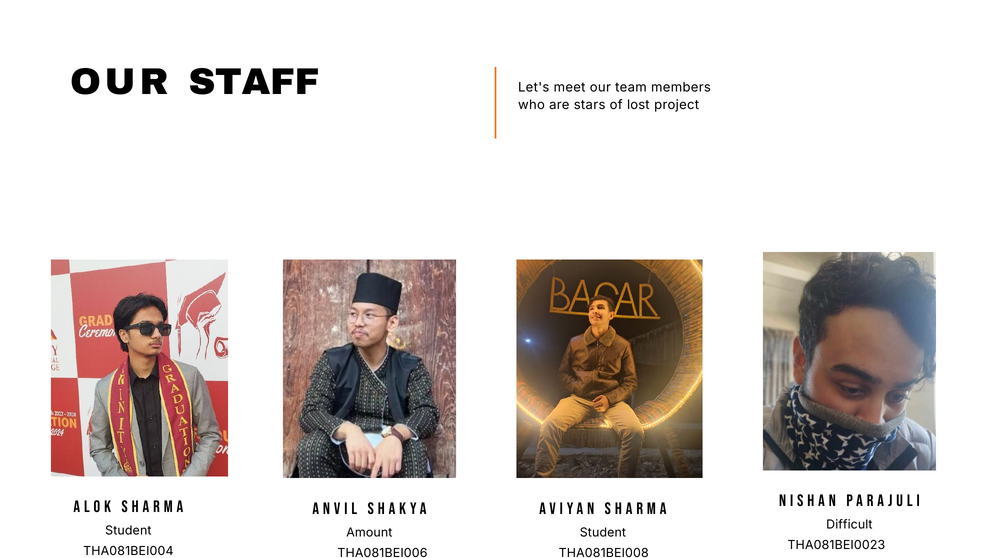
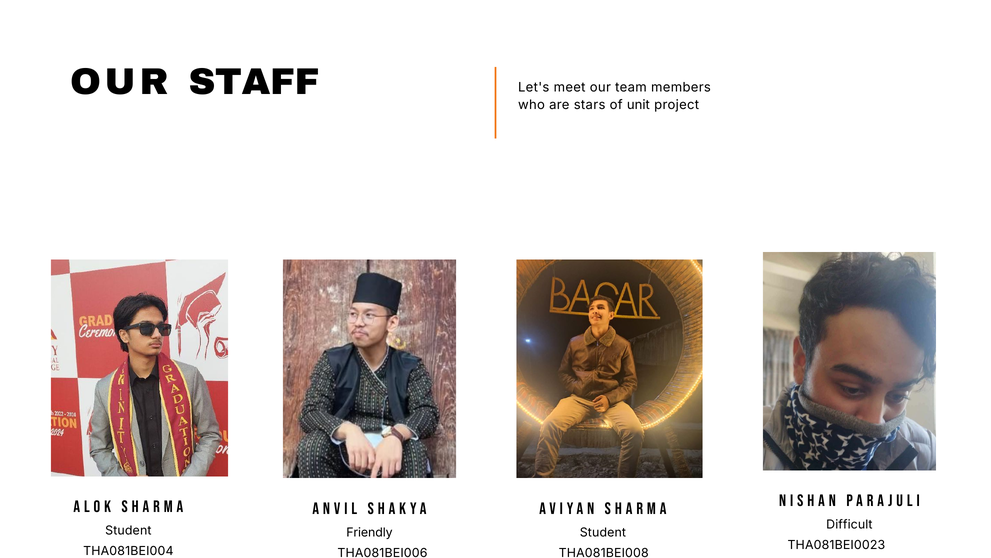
lost: lost -> unit
Amount: Amount -> Friendly
